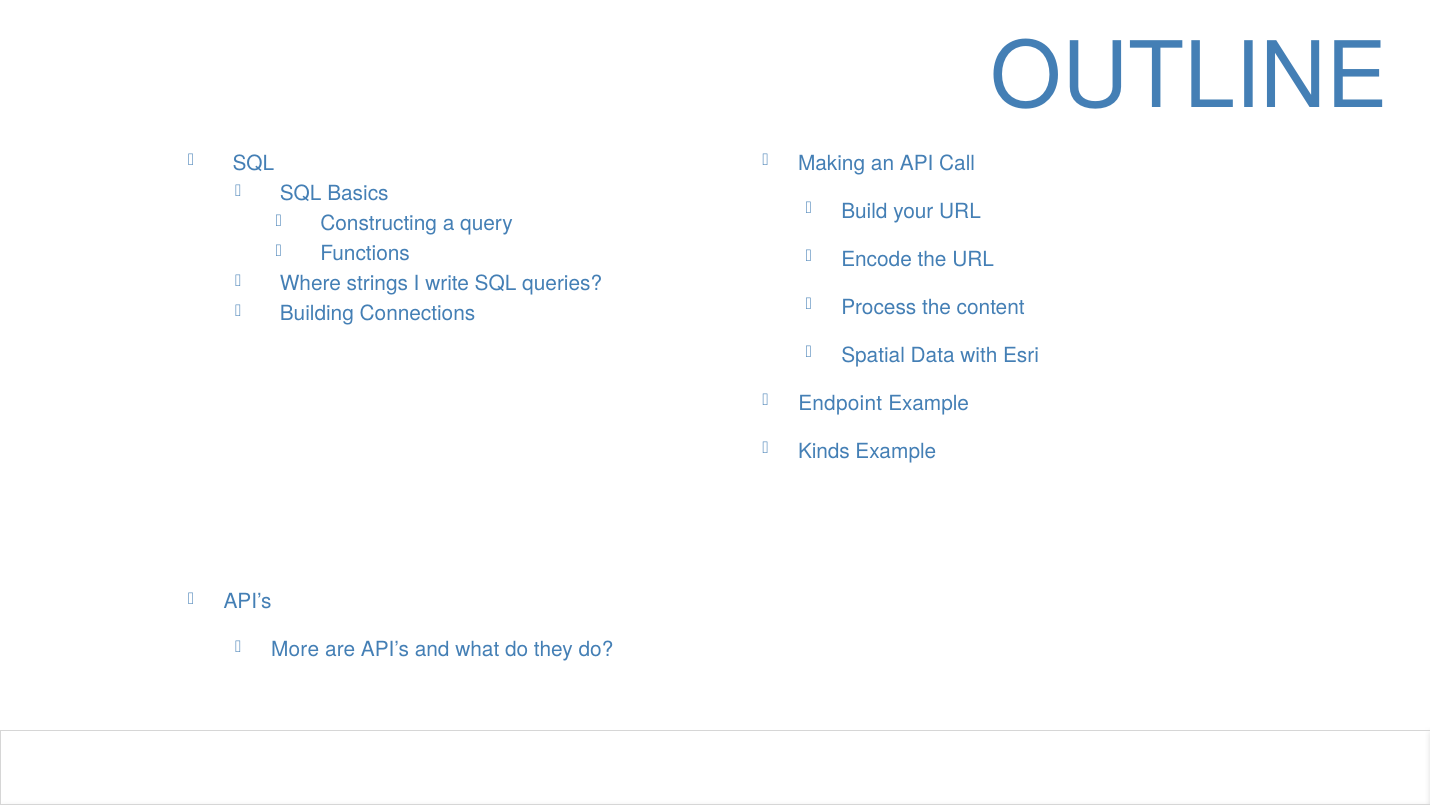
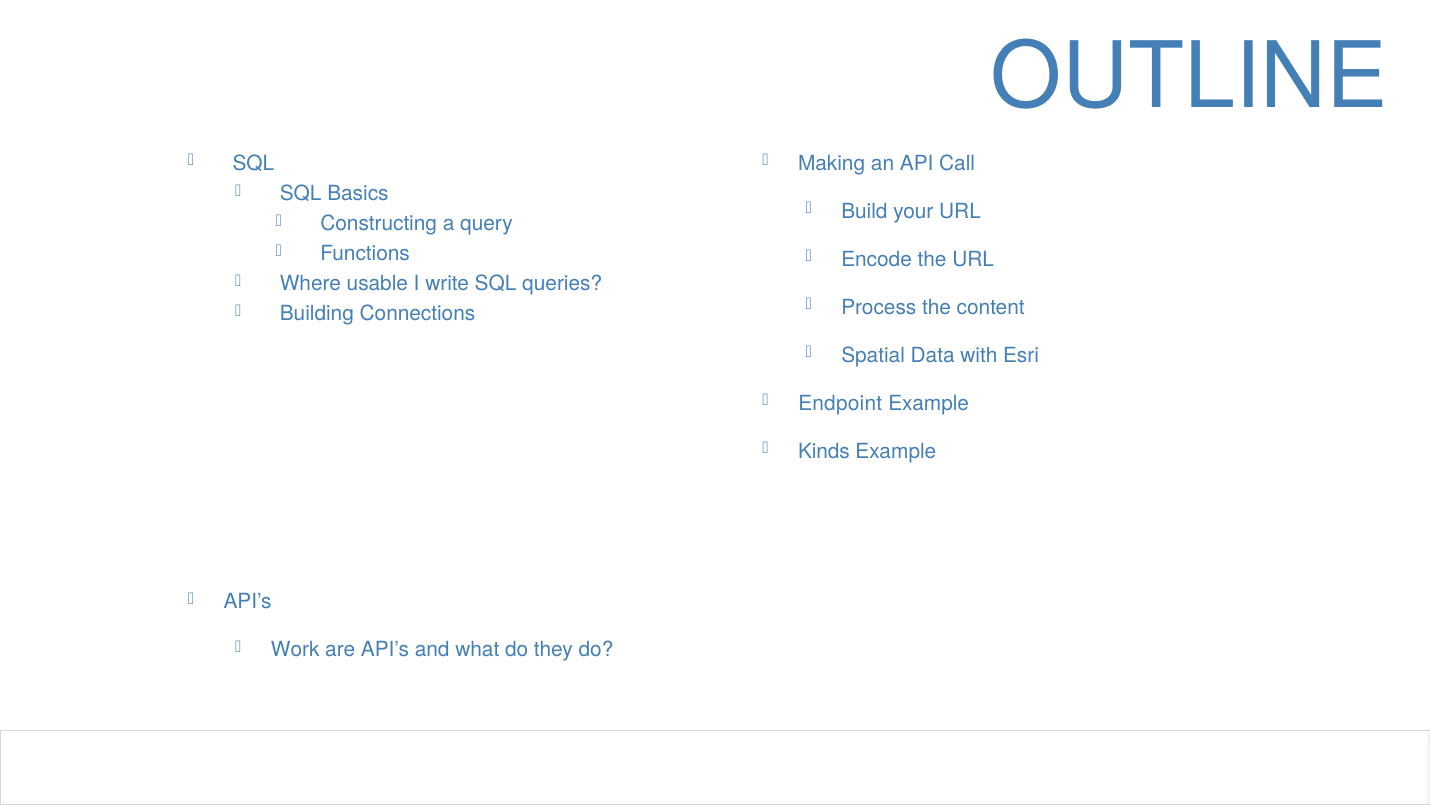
strings: strings -> usable
More: More -> Work
